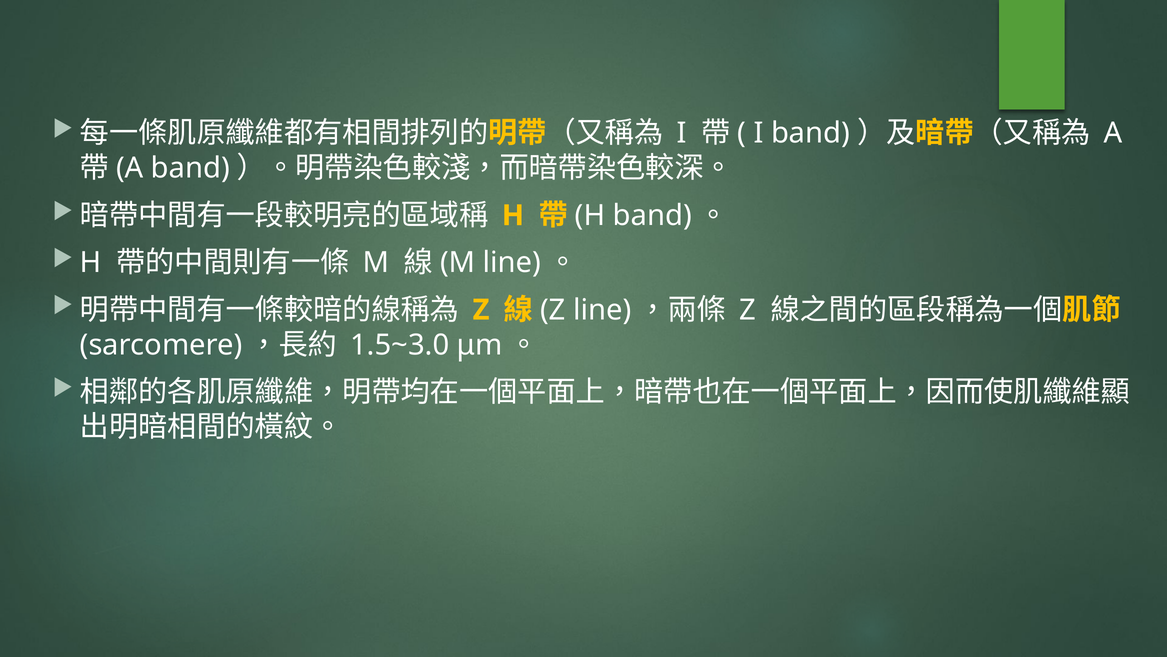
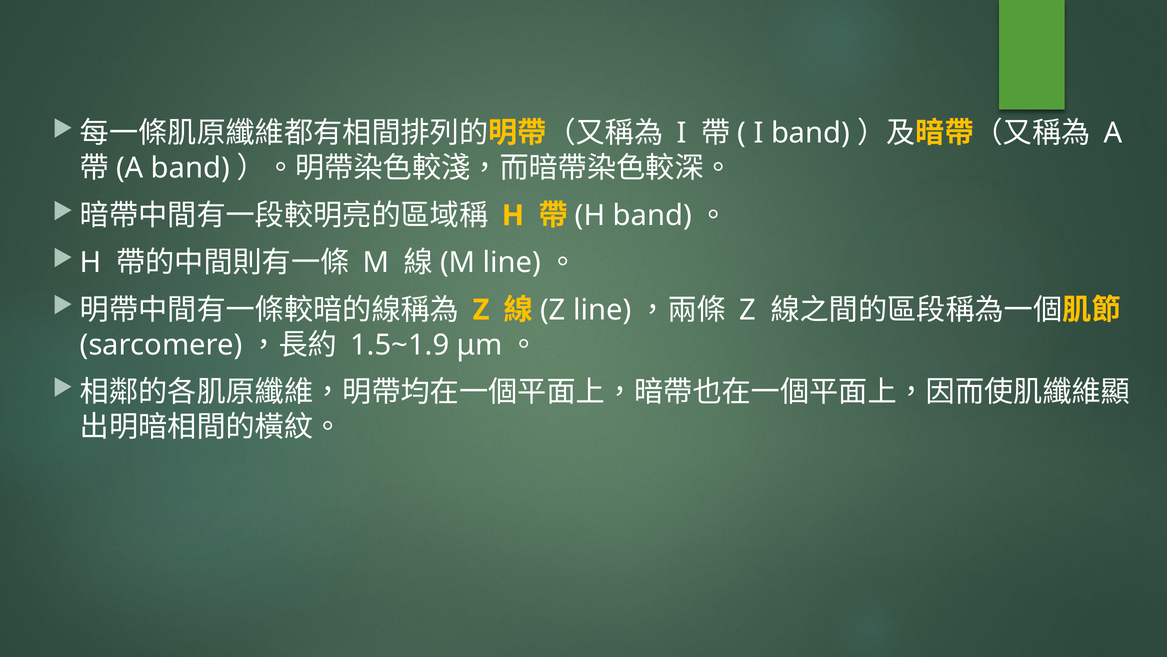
1.5~3.0: 1.5~3.0 -> 1.5~1.9
